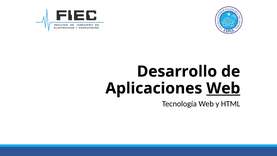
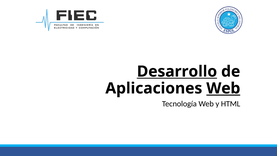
Desarrollo underline: none -> present
